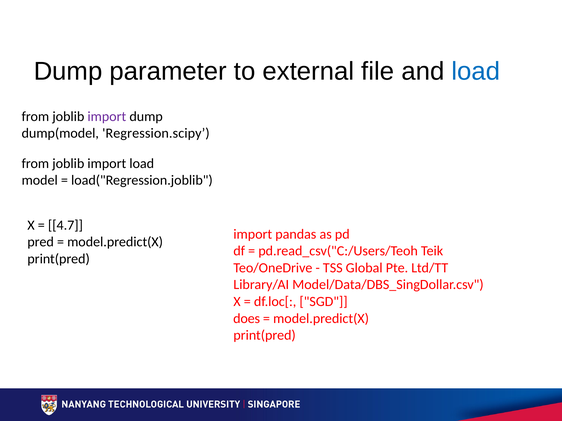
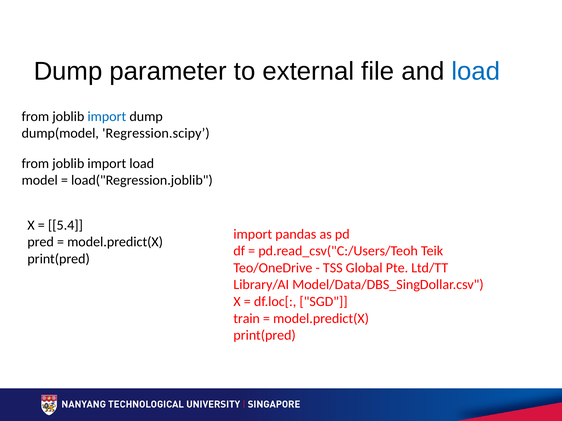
import at (107, 117) colour: purple -> blue
4.7: 4.7 -> 5.4
does: does -> train
